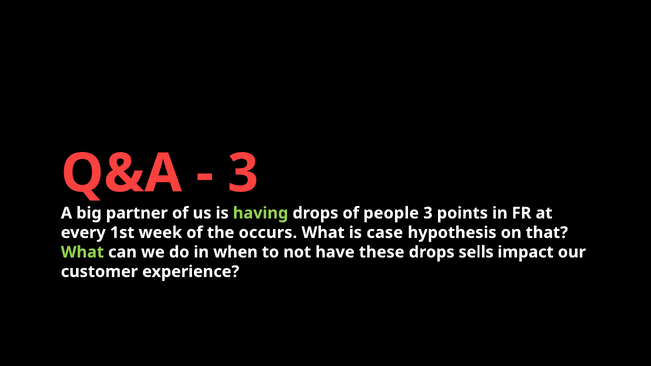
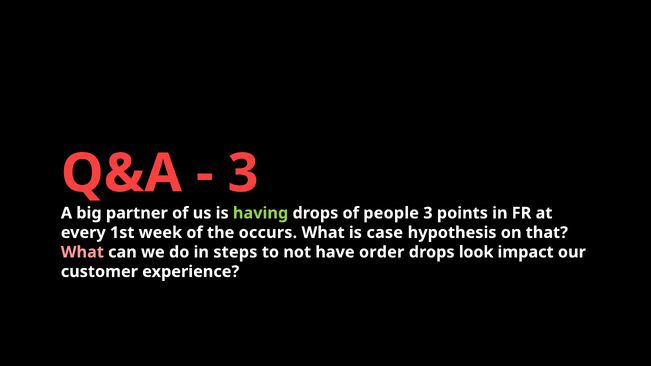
What at (82, 252) colour: light green -> pink
when: when -> steps
these: these -> order
sells: sells -> look
